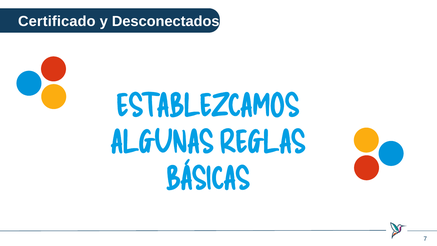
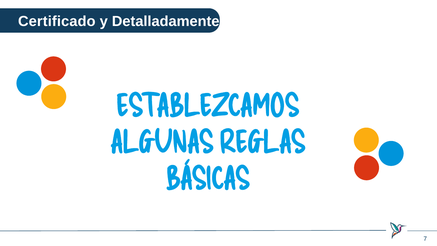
Desconectados: Desconectados -> Detalladamente
